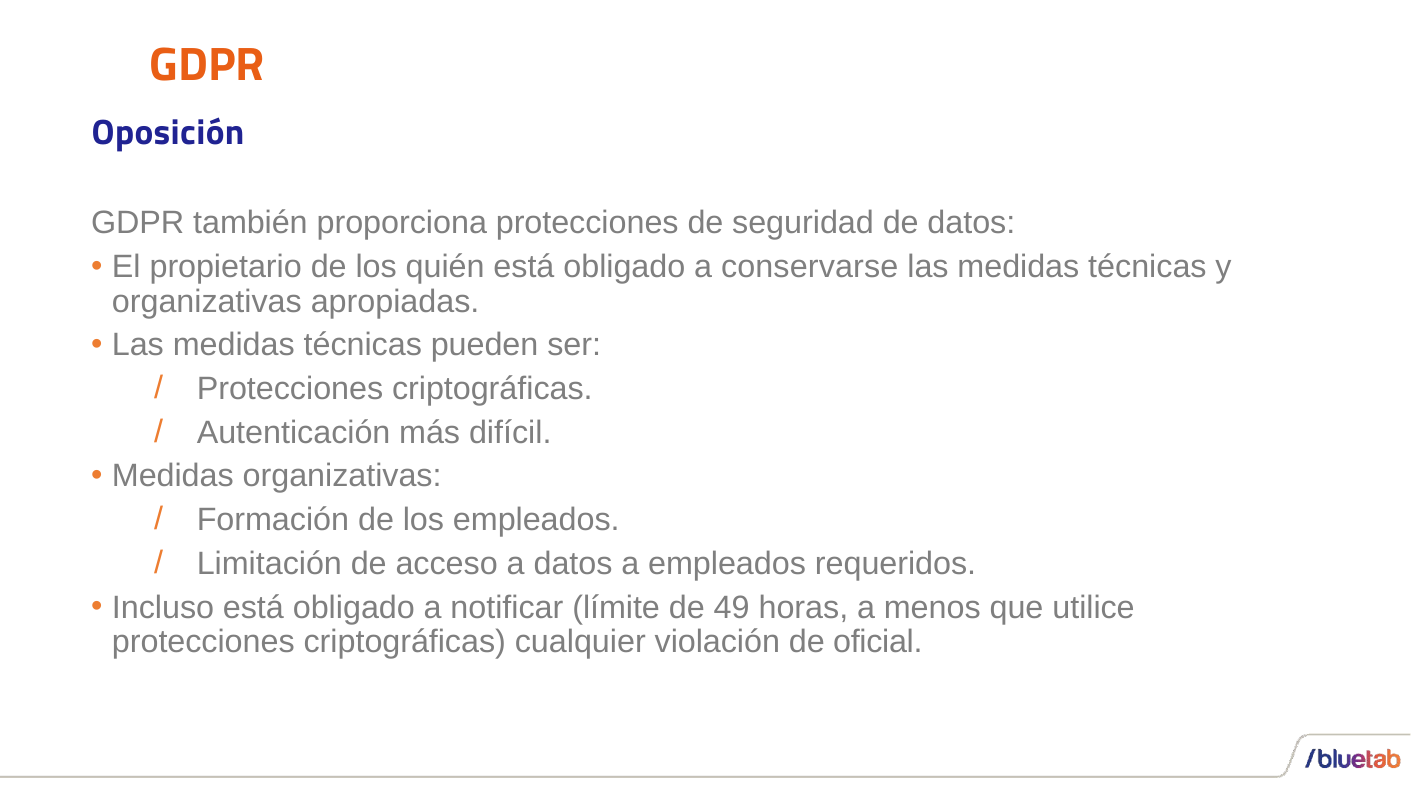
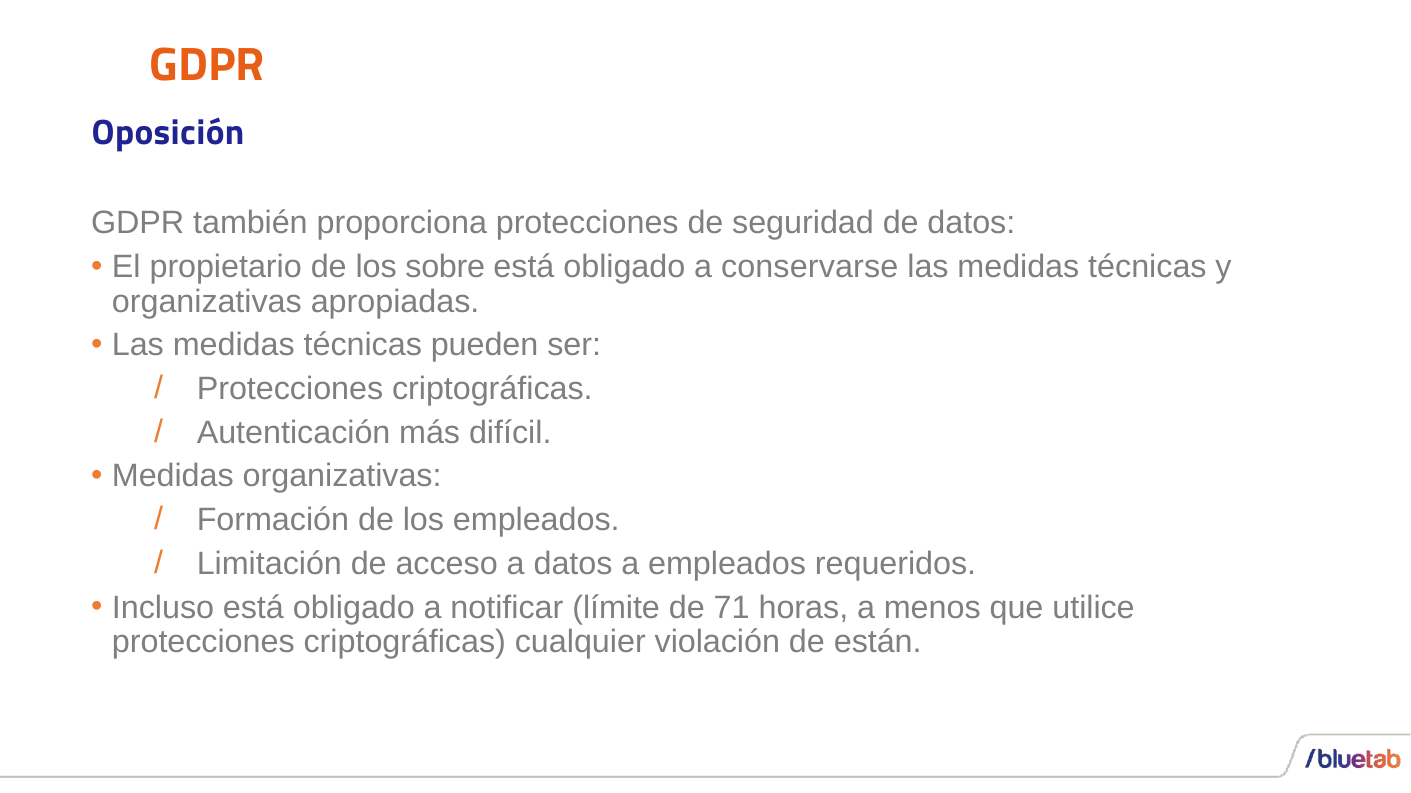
quién: quién -> sobre
49: 49 -> 71
oficial: oficial -> están
